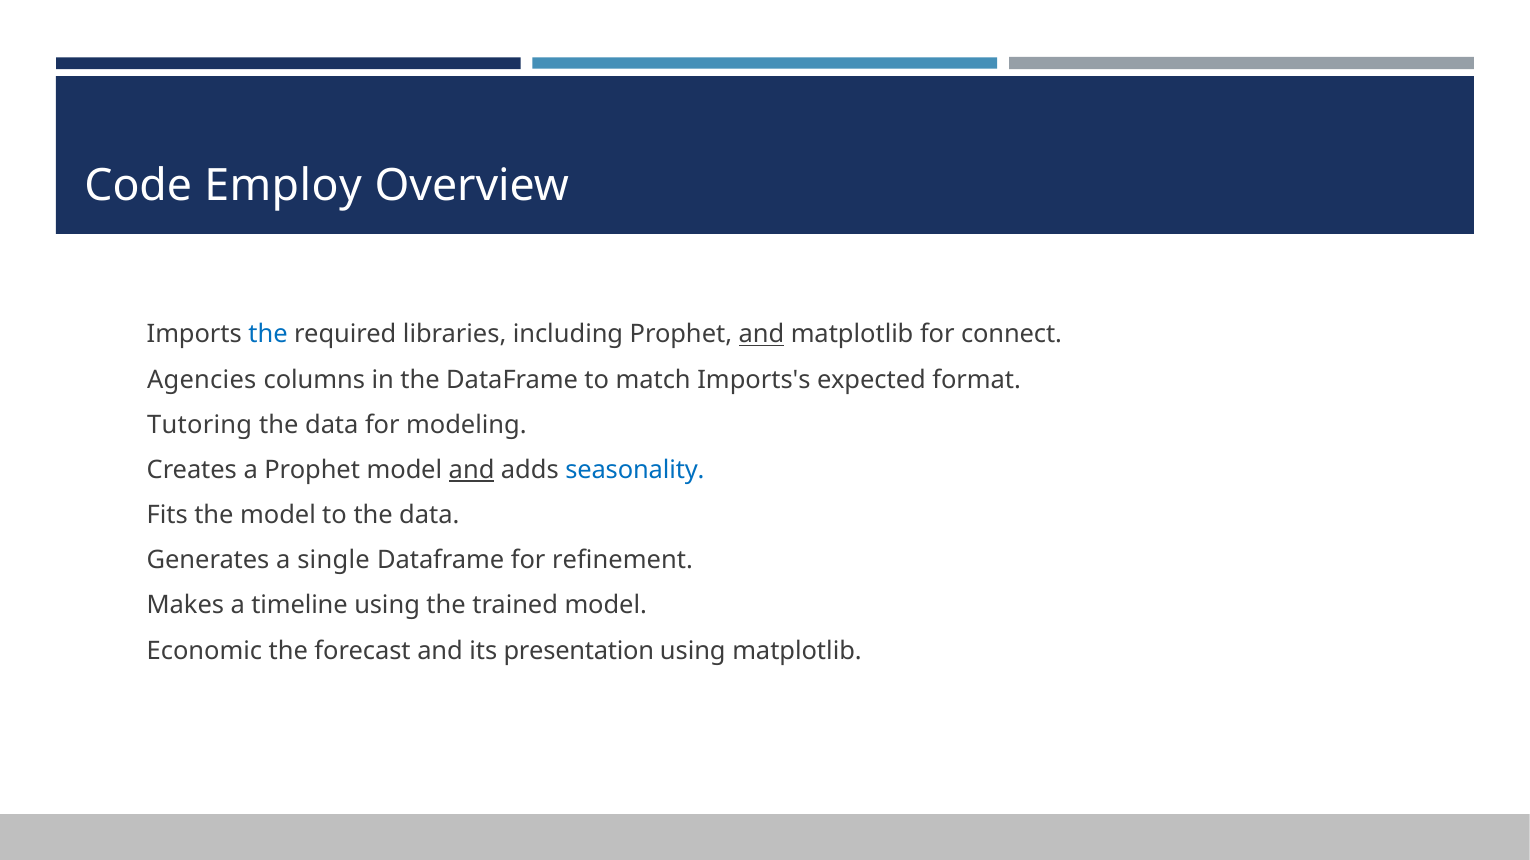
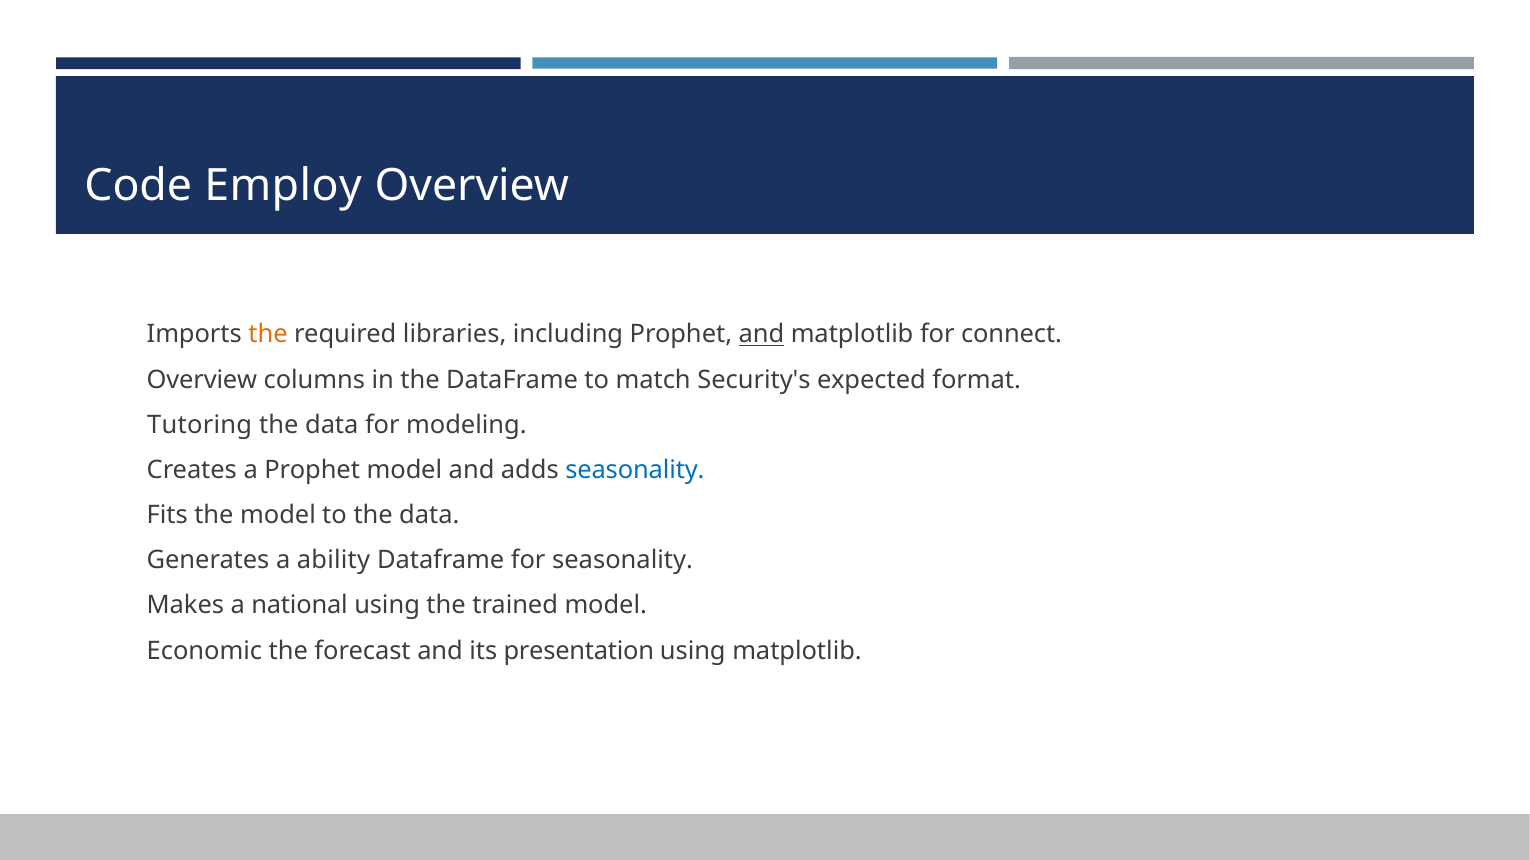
the at (268, 335) colour: blue -> orange
Agencies at (202, 380): Agencies -> Overview
Imports's: Imports's -> Security's
and at (472, 470) underline: present -> none
single: single -> ability
for refinement: refinement -> seasonality
timeline: timeline -> national
